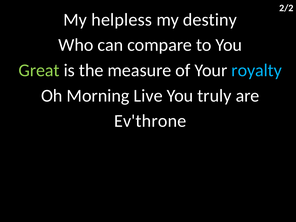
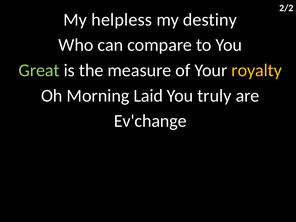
royalty colour: light blue -> yellow
Live: Live -> Laid
Ev'throne: Ev'throne -> Ev'change
